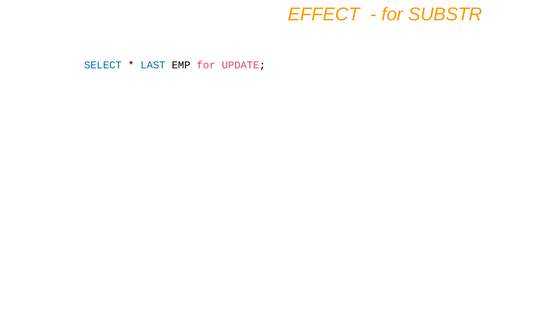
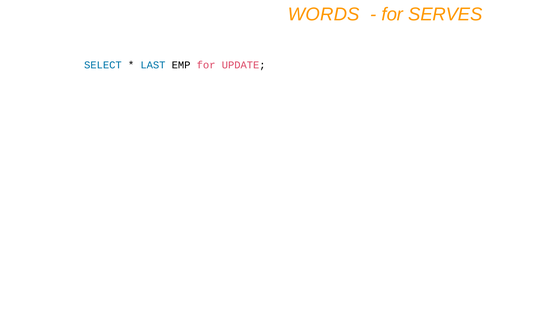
EFFECT: EFFECT -> WORDS
SUBSTR: SUBSTR -> SERVES
